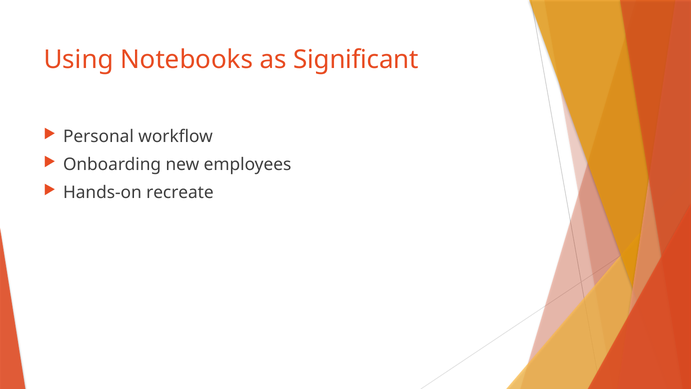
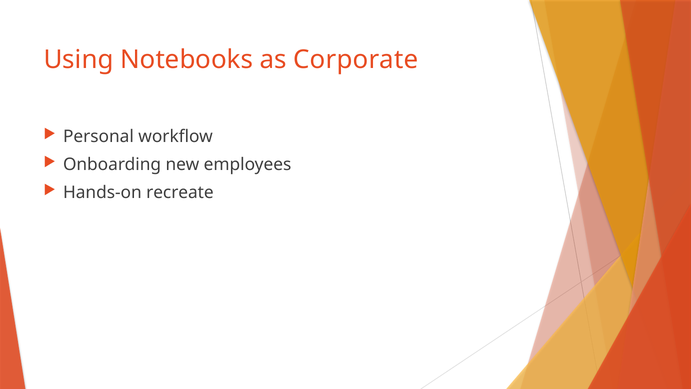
Significant: Significant -> Corporate
